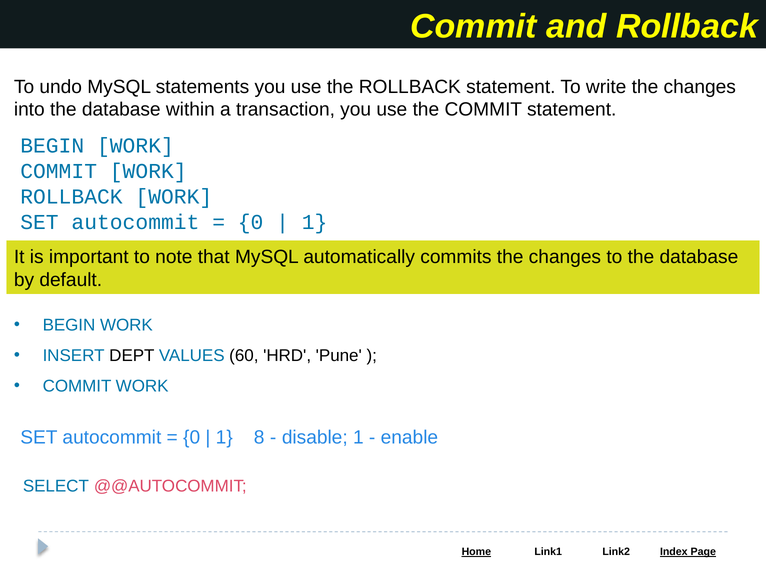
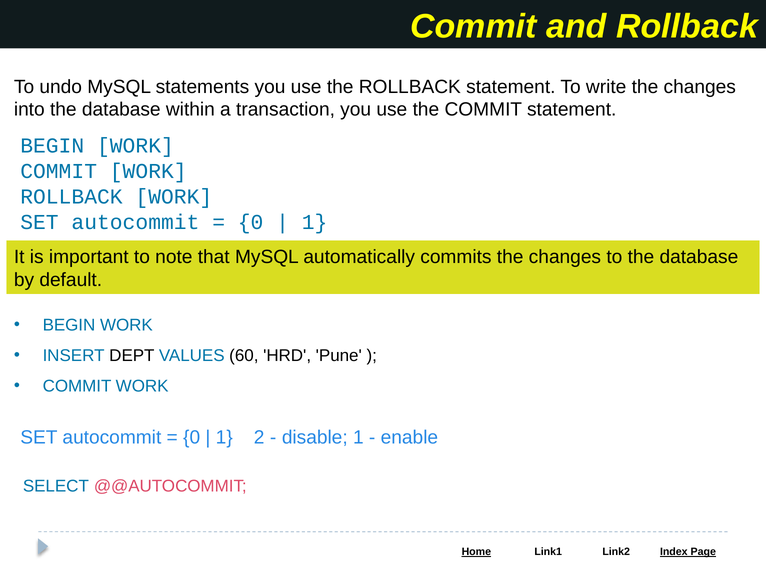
8: 8 -> 2
